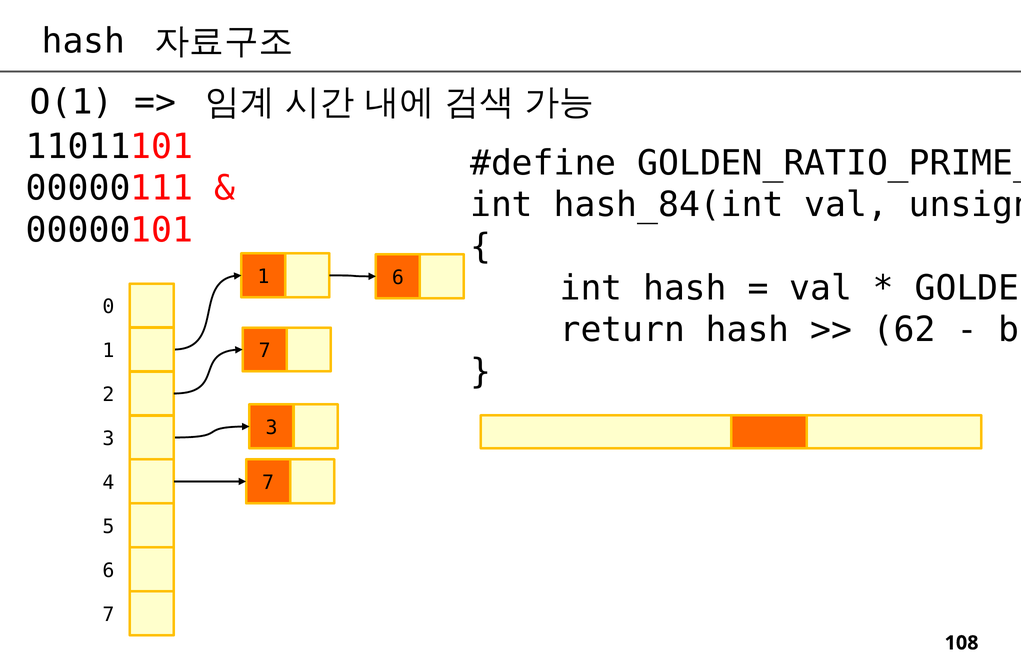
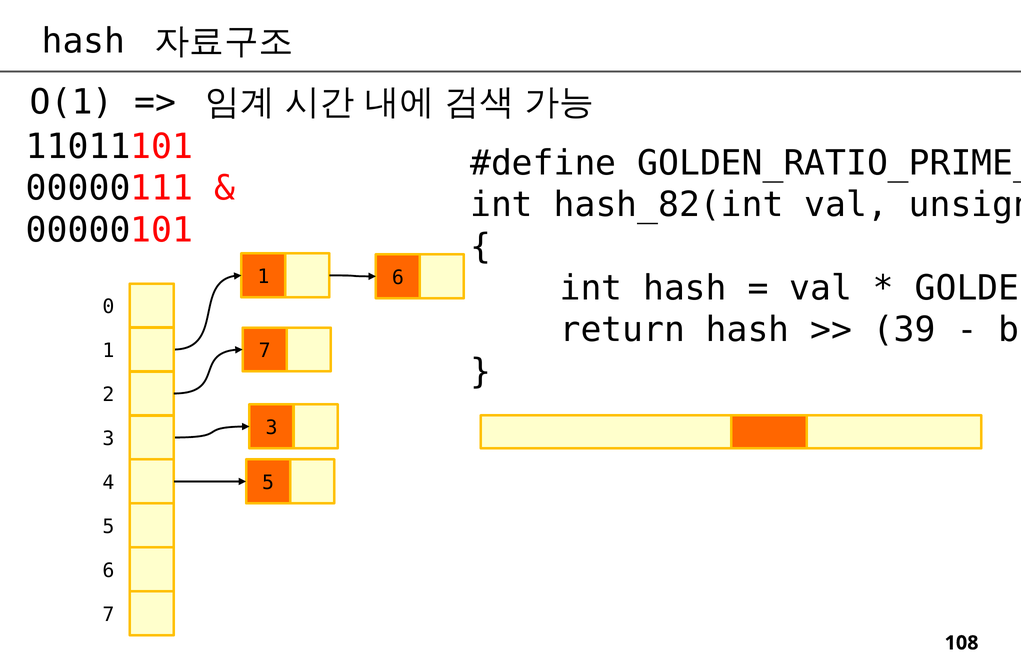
hash_84(int: hash_84(int -> hash_82(int
62: 62 -> 39
4 7: 7 -> 5
